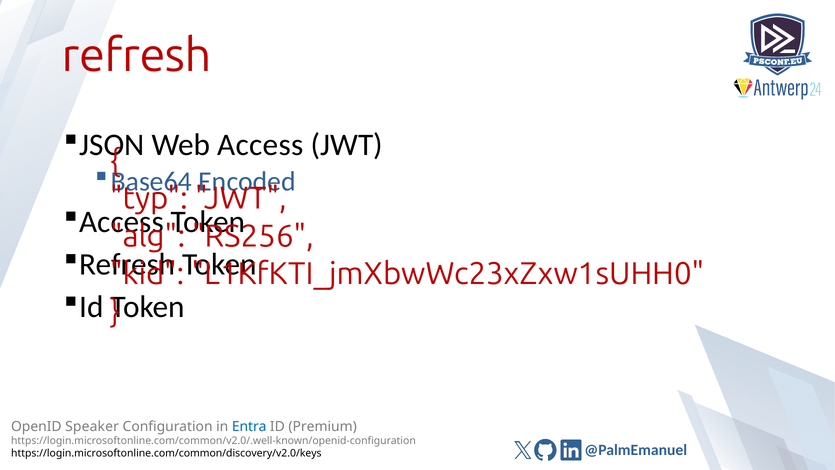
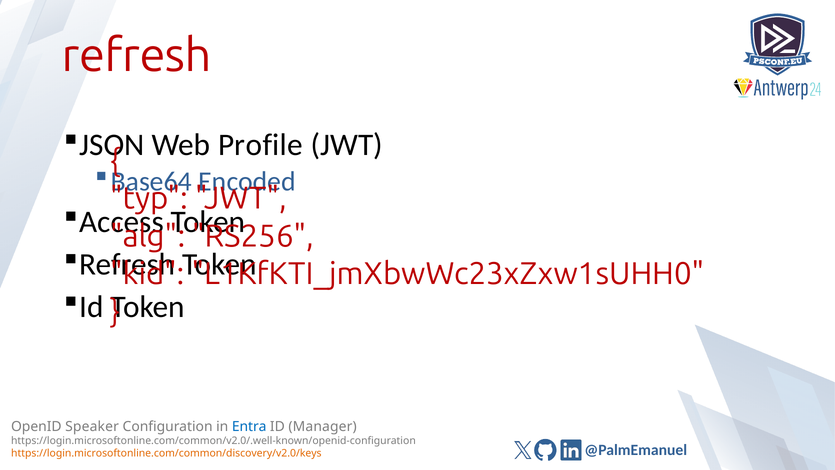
Web Access: Access -> Profile
Premium: Premium -> Manager
https://login.microsoftonline.com/common/discovery/v2.0/keys colour: black -> orange
